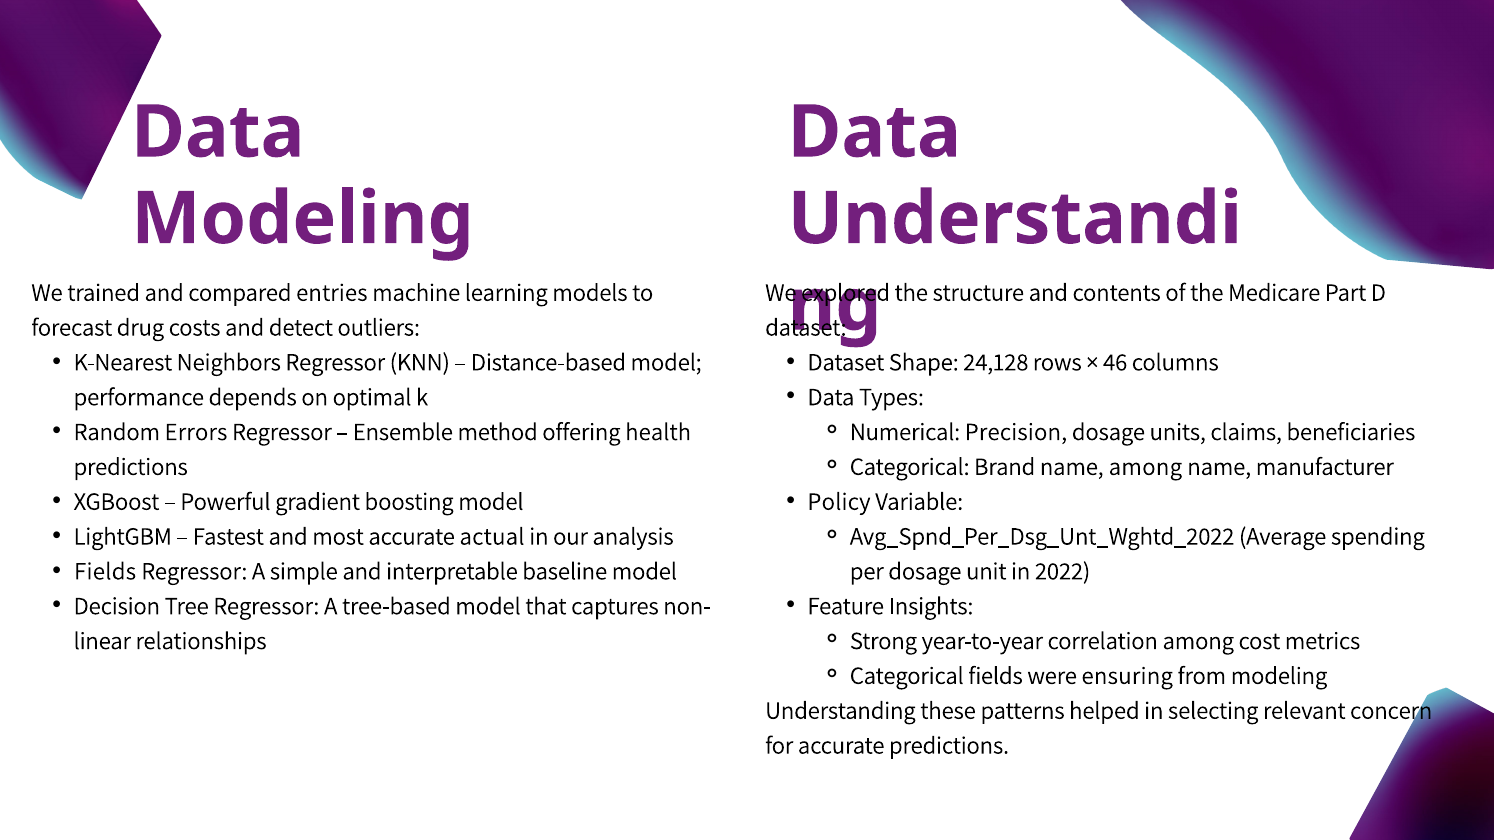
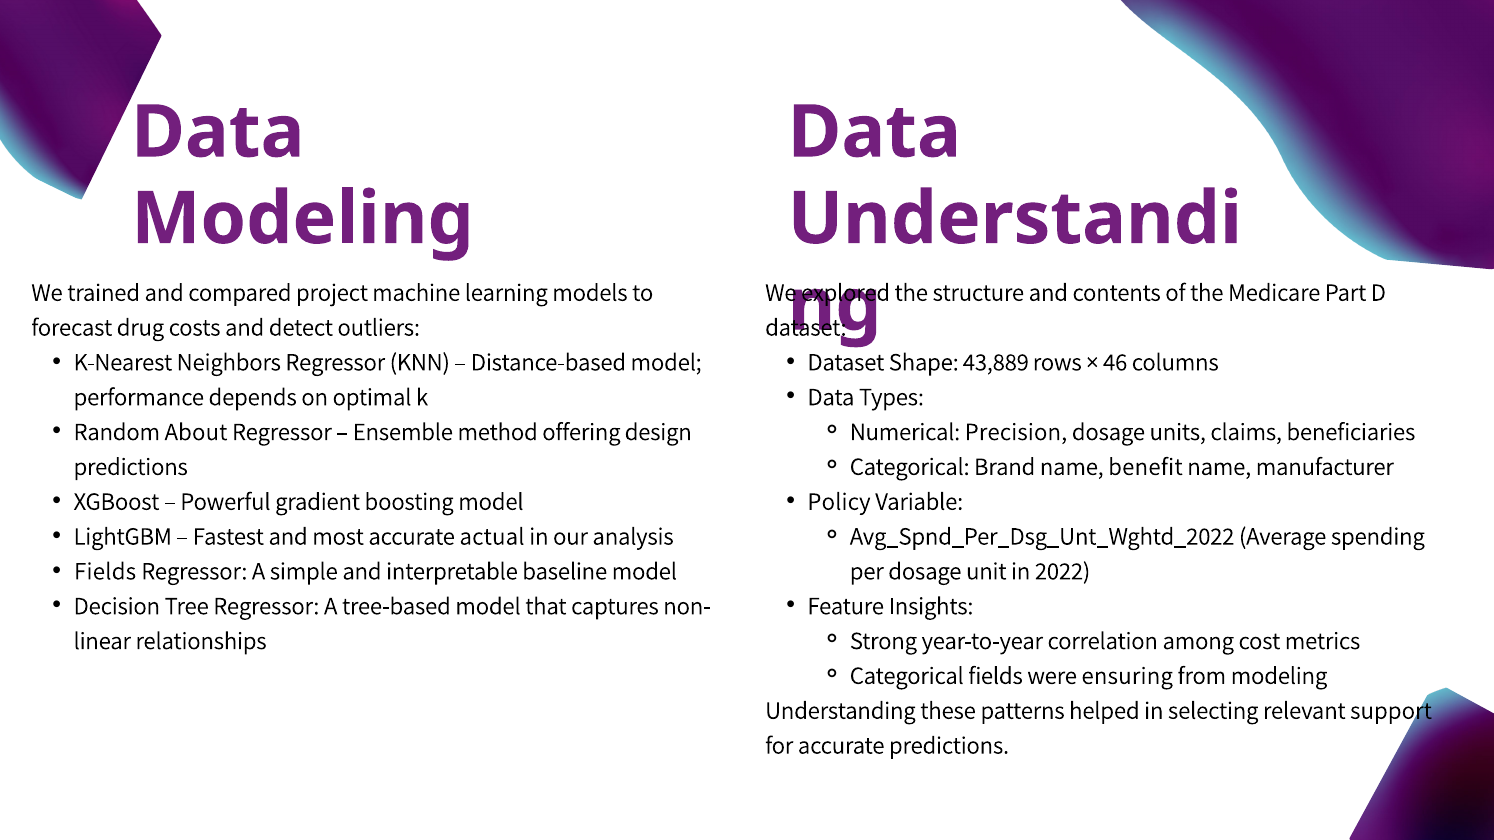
entries: entries -> project
24,128: 24,128 -> 43,889
Errors: Errors -> About
health: health -> design
name among: among -> benefit
concern: concern -> support
